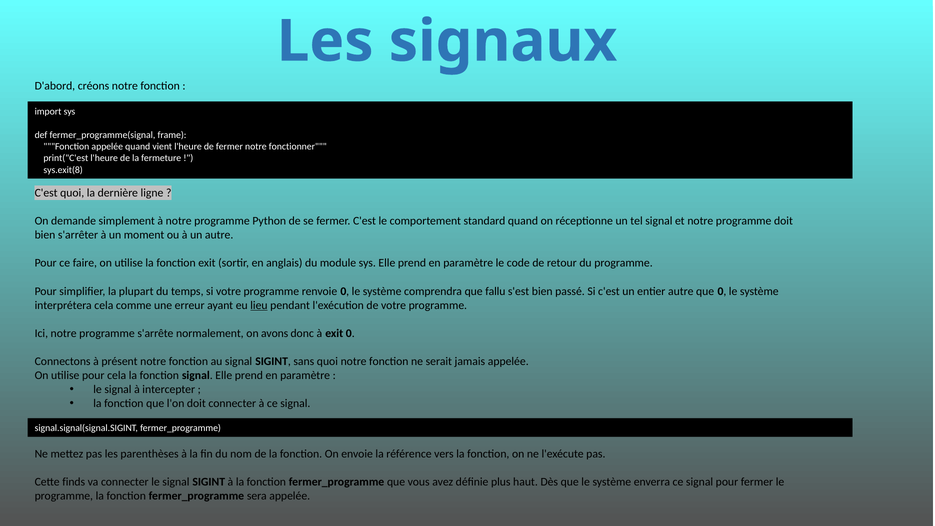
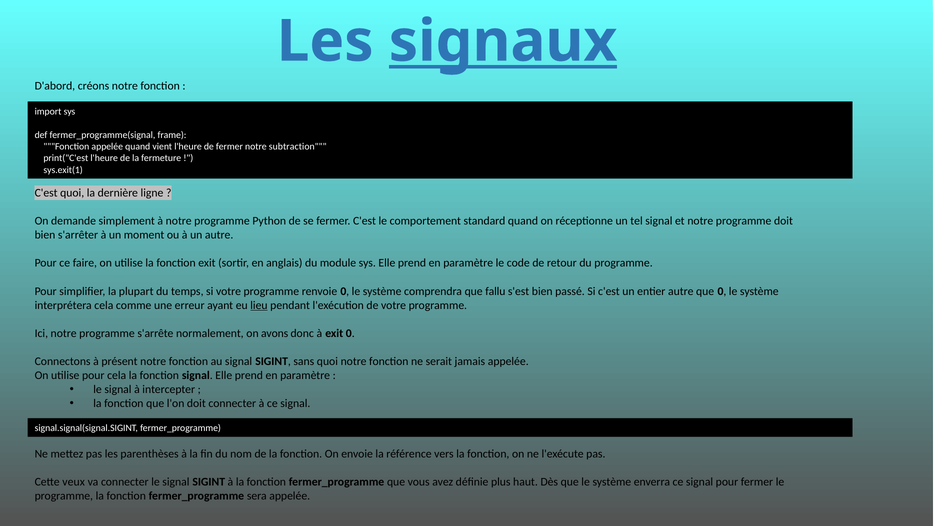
signaux underline: none -> present
fonctionner: fonctionner -> subtraction
sys.exit(8: sys.exit(8 -> sys.exit(1
finds: finds -> veux
